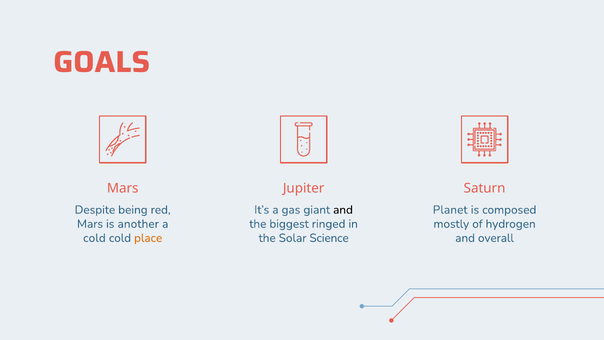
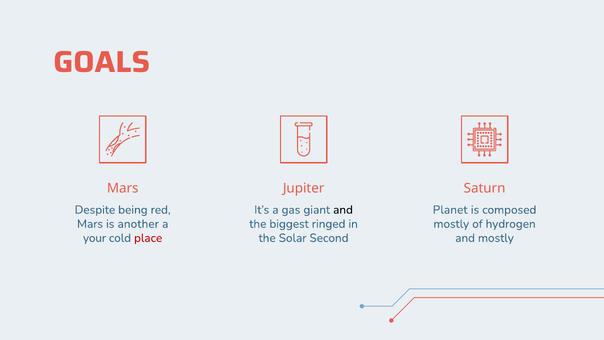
cold at (94, 238): cold -> your
place colour: orange -> red
Science: Science -> Second
and overall: overall -> mostly
